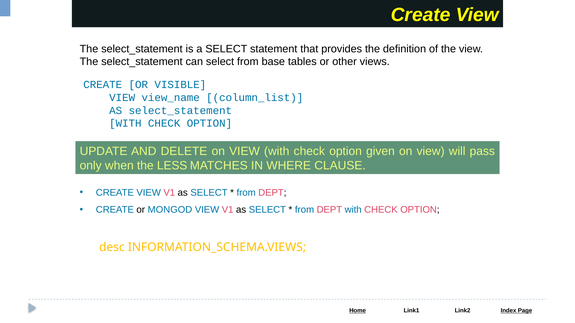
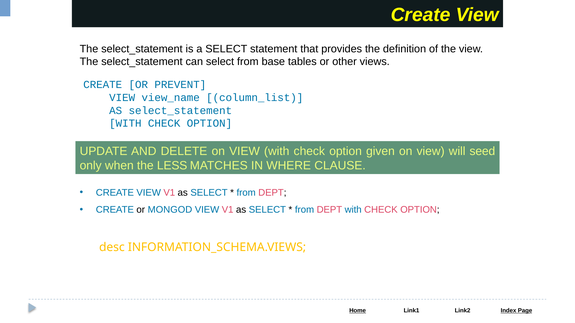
VISIBLE: VISIBLE -> PREVENT
pass: pass -> seed
